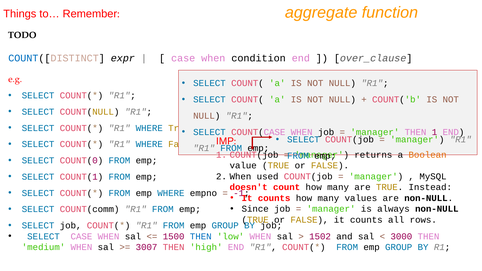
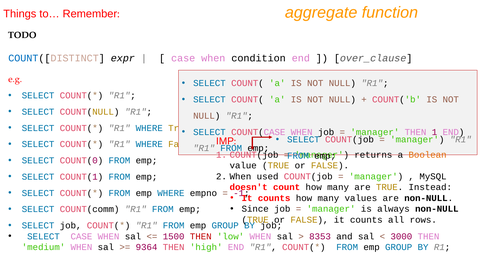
THEN at (201, 237) colour: blue -> red
1502: 1502 -> 8353
3007: 3007 -> 9364
